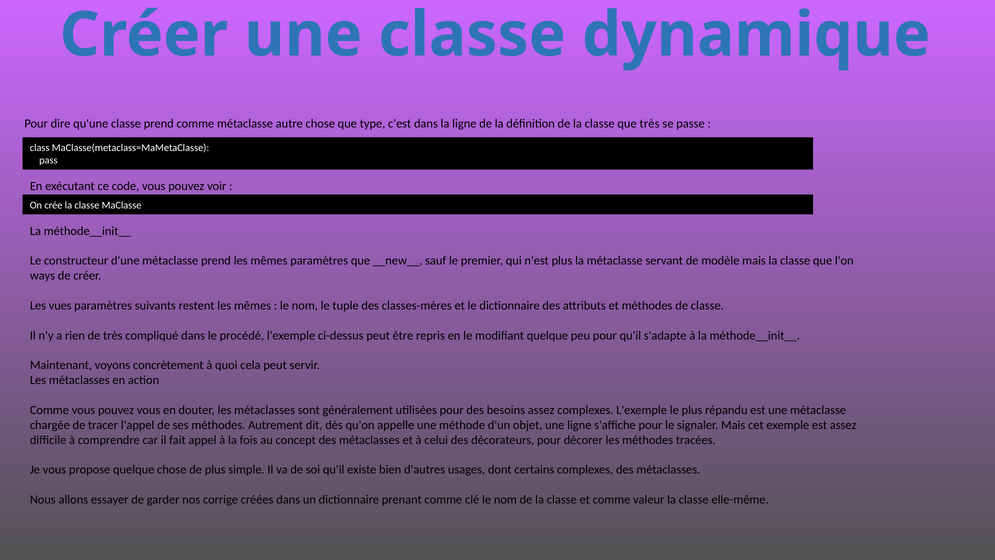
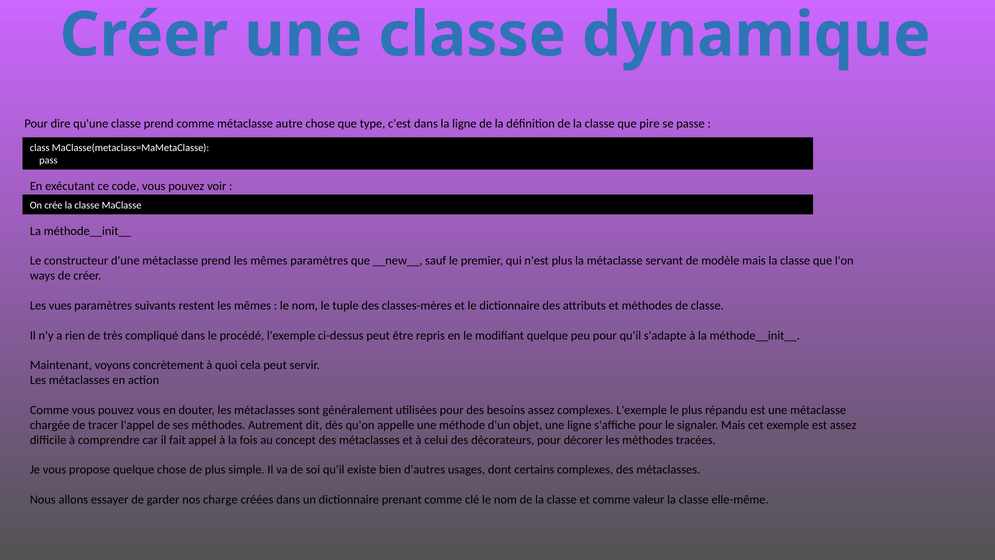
que très: très -> pire
corrige: corrige -> charge
